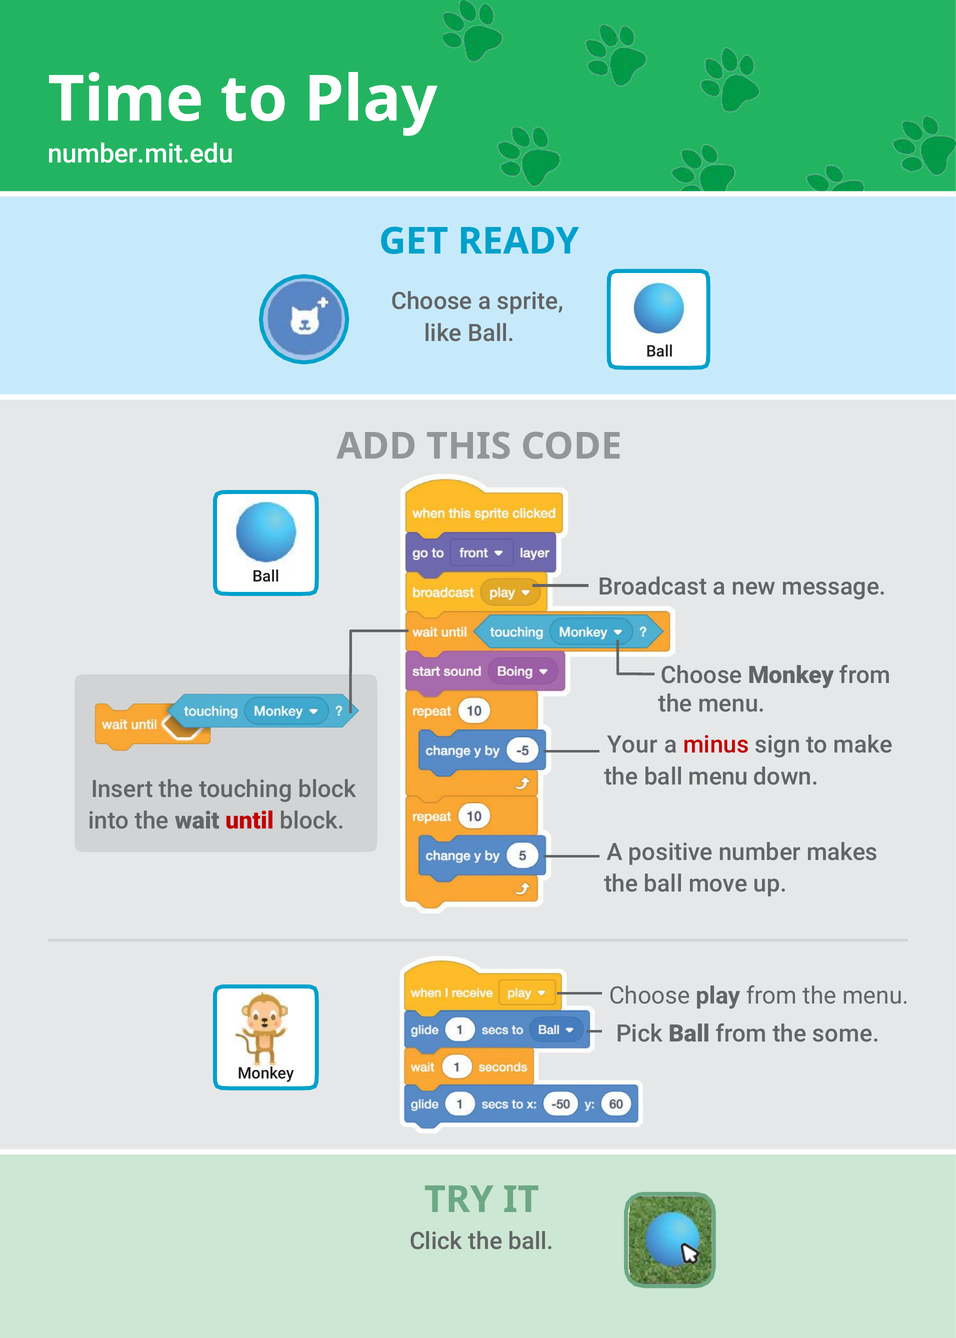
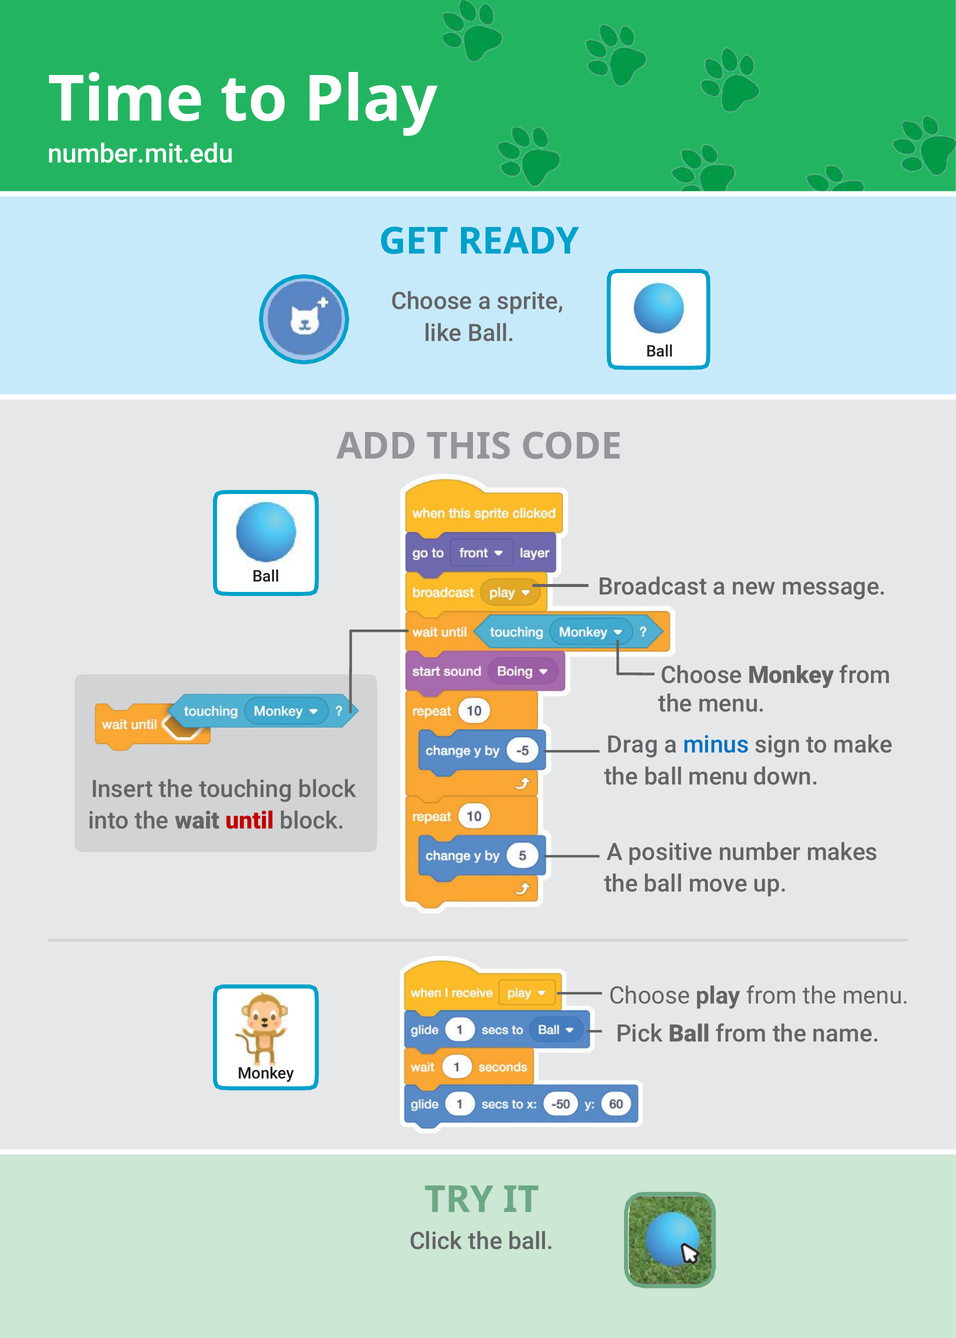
Your: Your -> Drag
minus colour: red -> blue
some: some -> name
